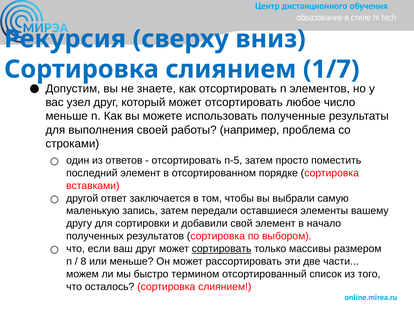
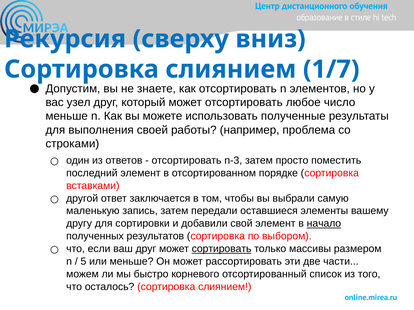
n-5: n-5 -> n-3
начало underline: none -> present
8: 8 -> 5
термином: термином -> корневого
